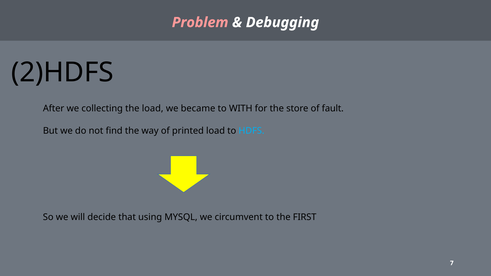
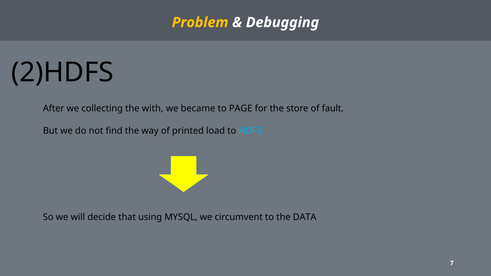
Problem colour: pink -> yellow
the load: load -> with
WITH: WITH -> PAGE
FIRST: FIRST -> DATA
